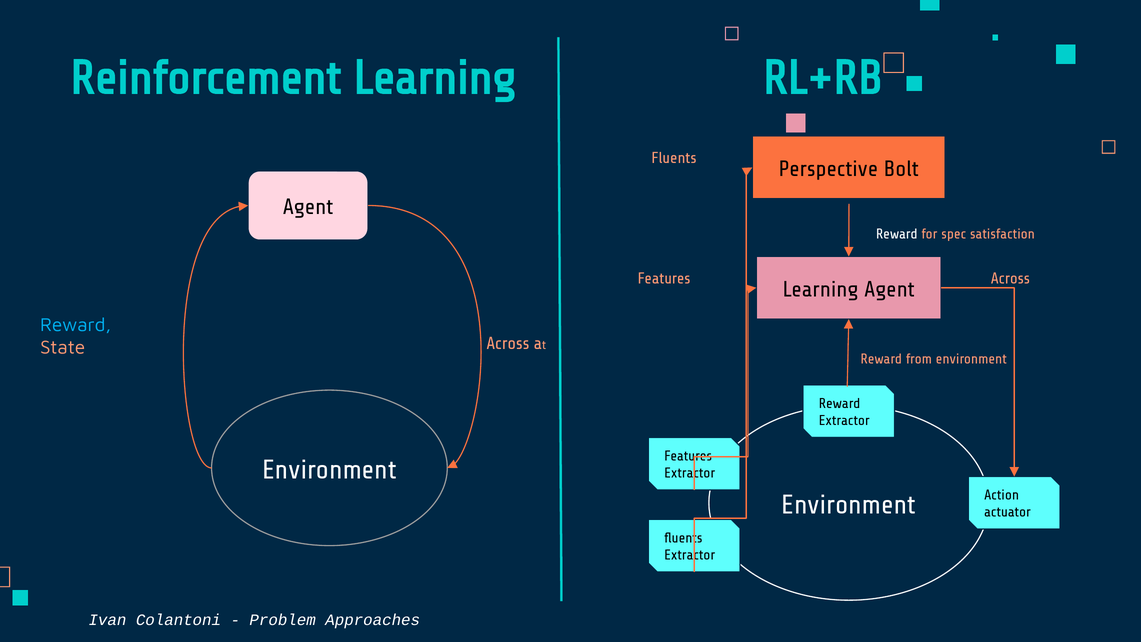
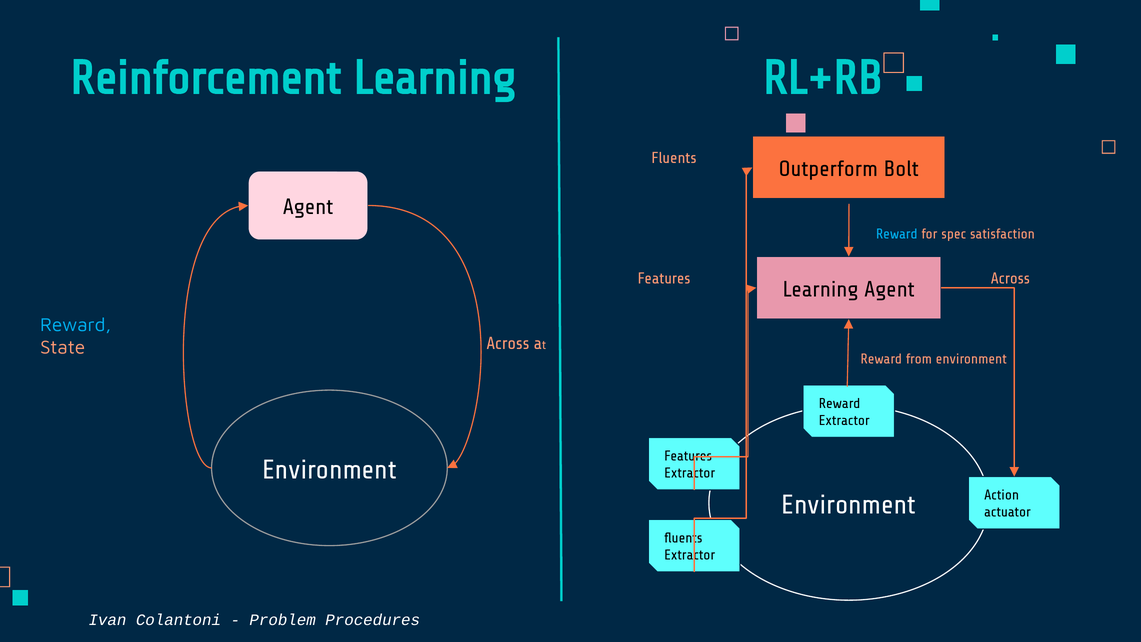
Perspective: Perspective -> Outperform
Reward at (897, 234) colour: white -> light blue
Approaches: Approaches -> Procedures
